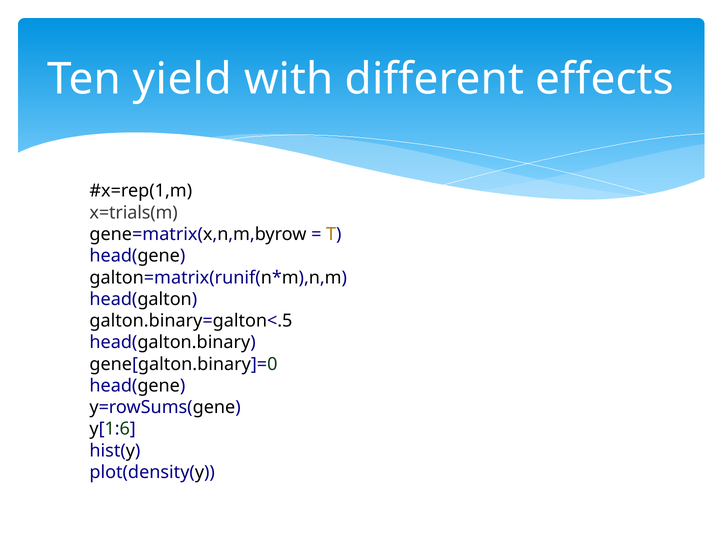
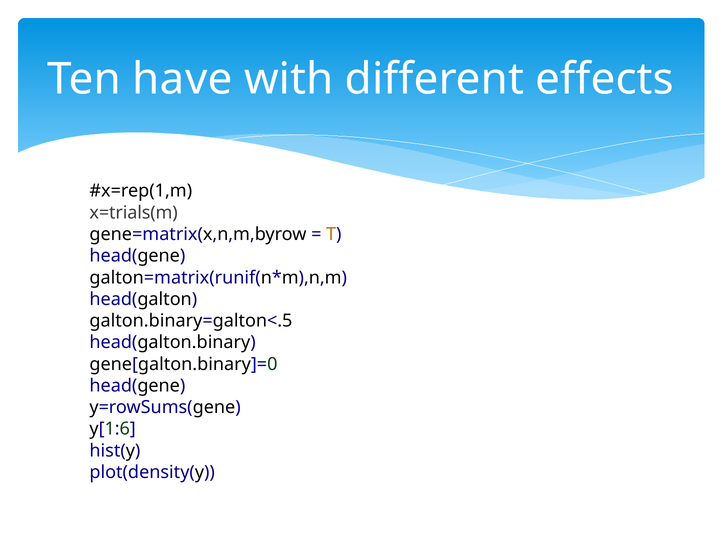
yield: yield -> have
